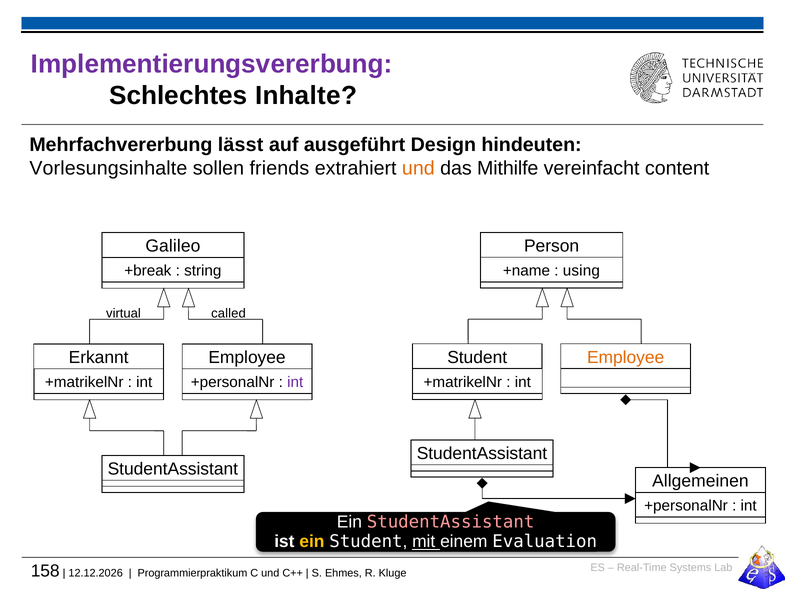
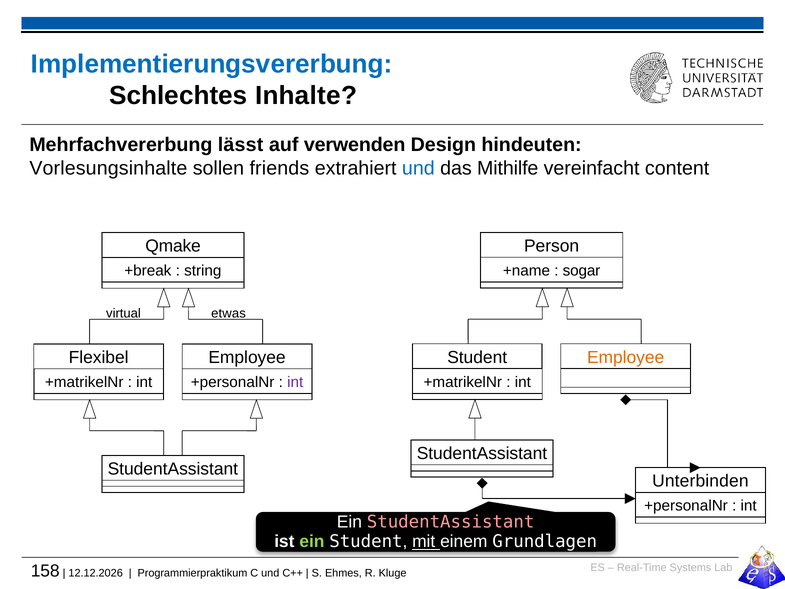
Implementierungsvererbung colour: purple -> blue
ausgeführt: ausgeführt -> verwenden
und at (418, 168) colour: orange -> blue
Galileo: Galileo -> Qmake
using: using -> sogar
called: called -> etwas
Erkannt: Erkannt -> Flexibel
Allgemeinen: Allgemeinen -> Unterbinden
ein at (312, 541) colour: yellow -> light green
Evaluation: Evaluation -> Grundlagen
